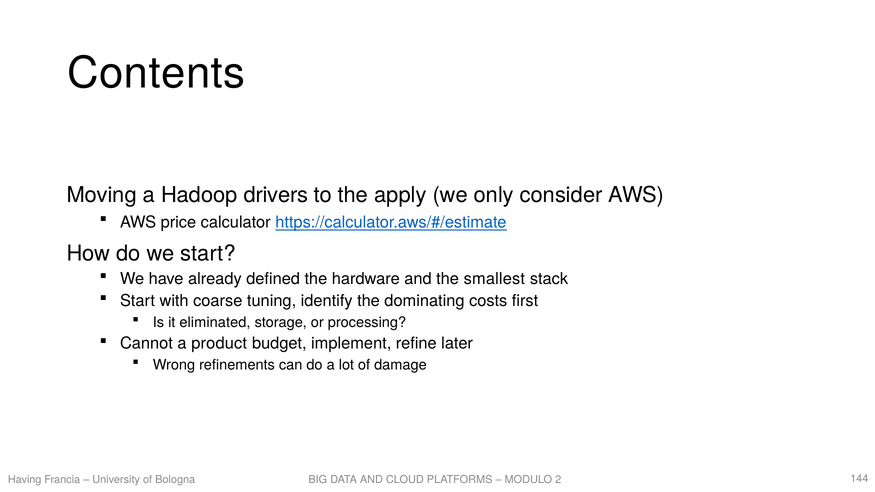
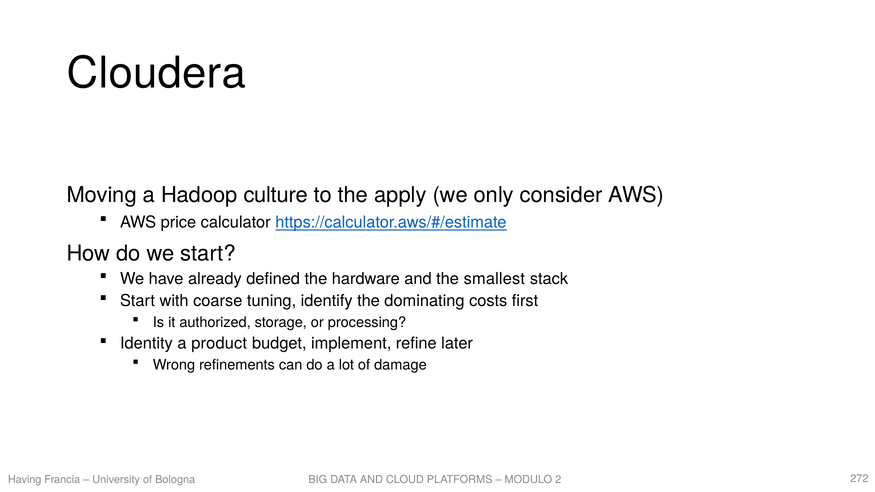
Contents: Contents -> Cloudera
drivers: drivers -> culture
eliminated: eliminated -> authorized
Cannot: Cannot -> Identity
144: 144 -> 272
